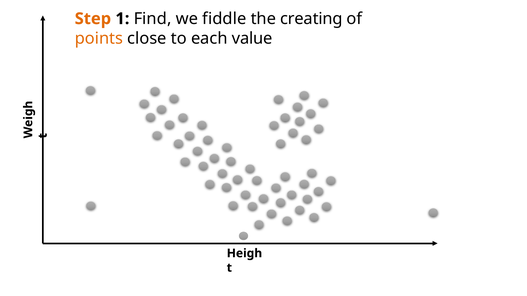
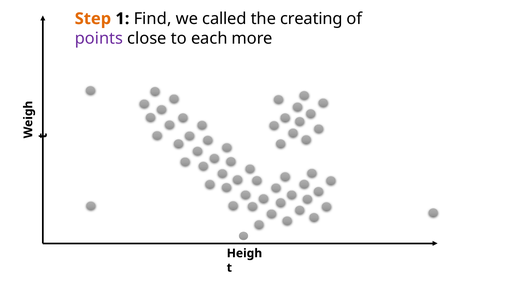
fiddle: fiddle -> called
points colour: orange -> purple
value: value -> more
